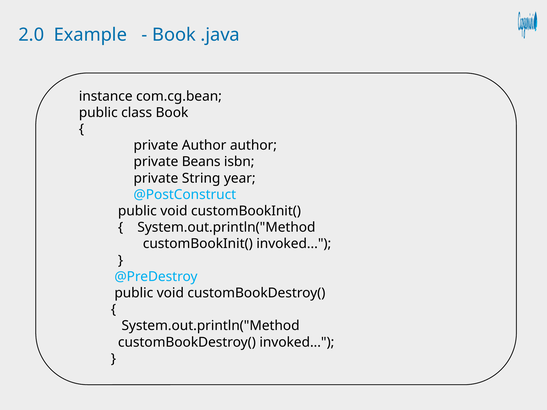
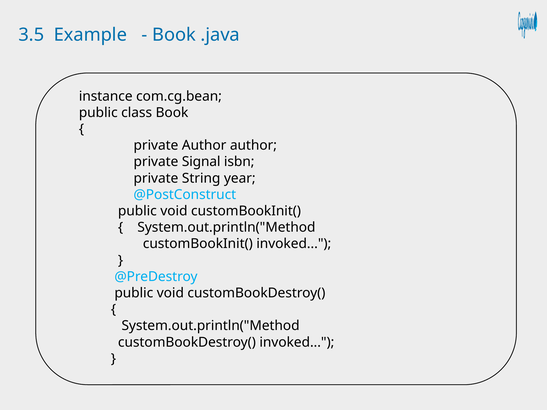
2.0: 2.0 -> 3.5
Beans: Beans -> Signal
